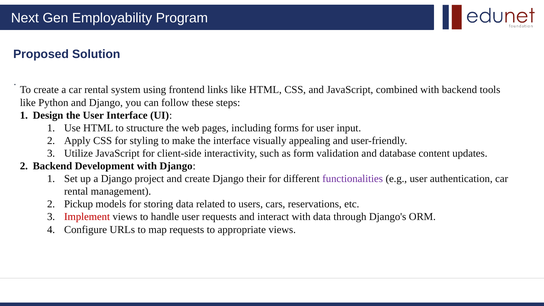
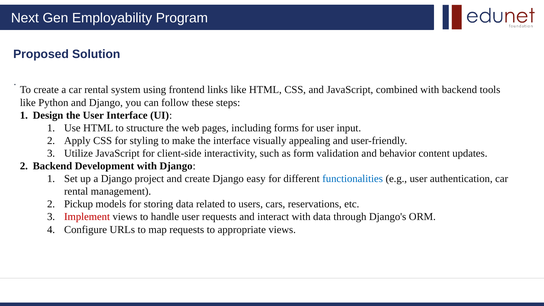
database: database -> behavior
their: their -> easy
functionalities colour: purple -> blue
